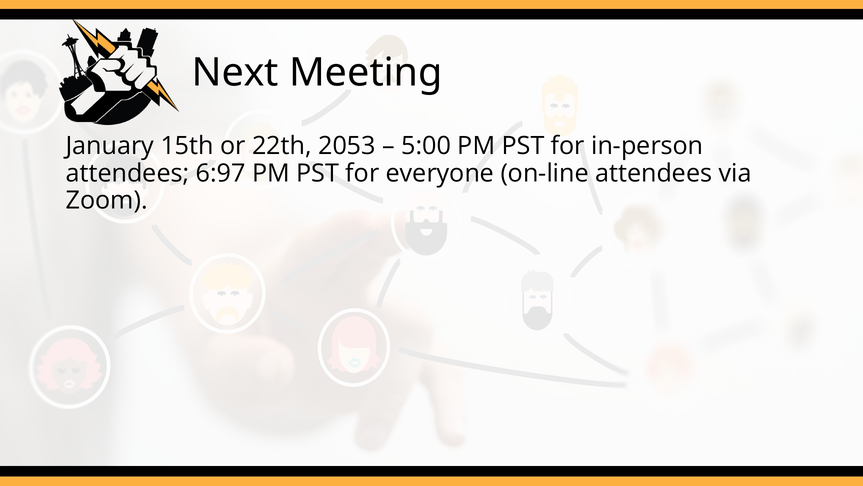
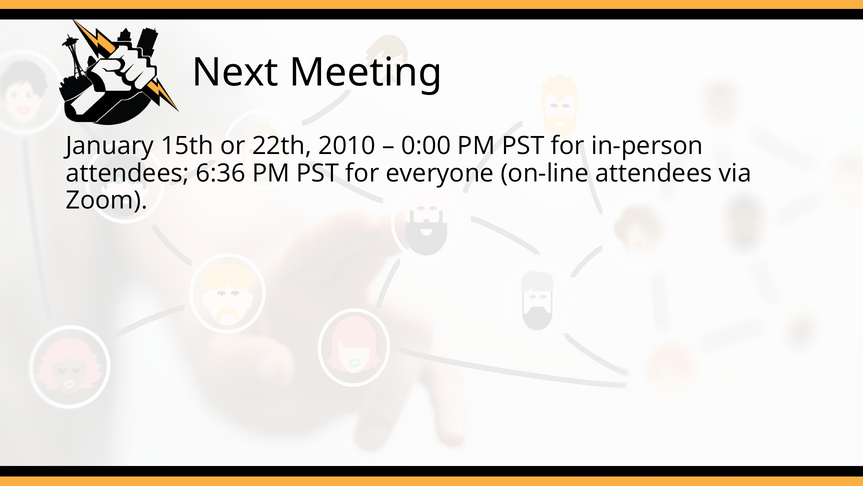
2053: 2053 -> 2010
5:00: 5:00 -> 0:00
6:97: 6:97 -> 6:36
